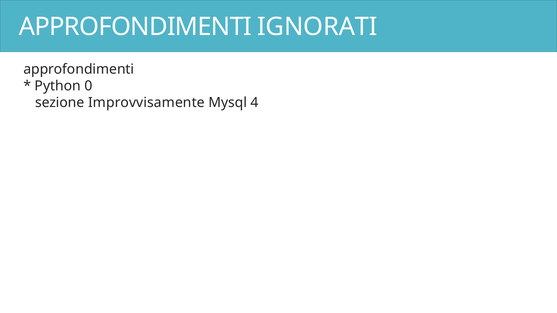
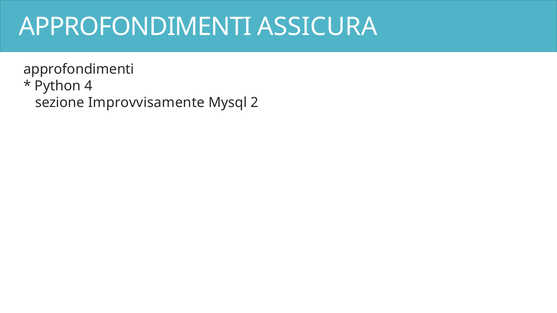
IGNORATI: IGNORATI -> ASSICURA
0: 0 -> 4
4: 4 -> 2
